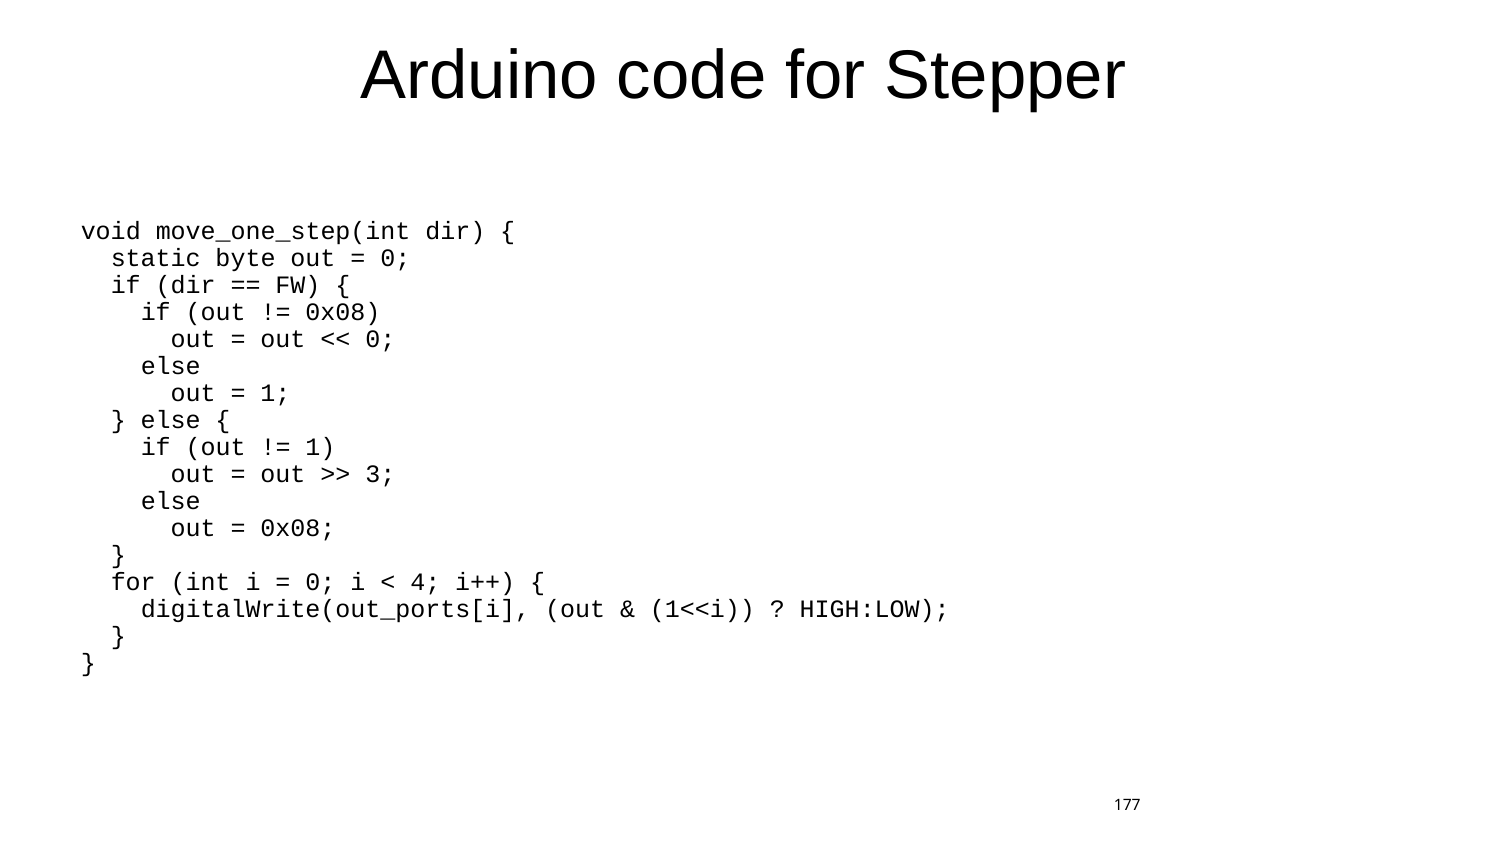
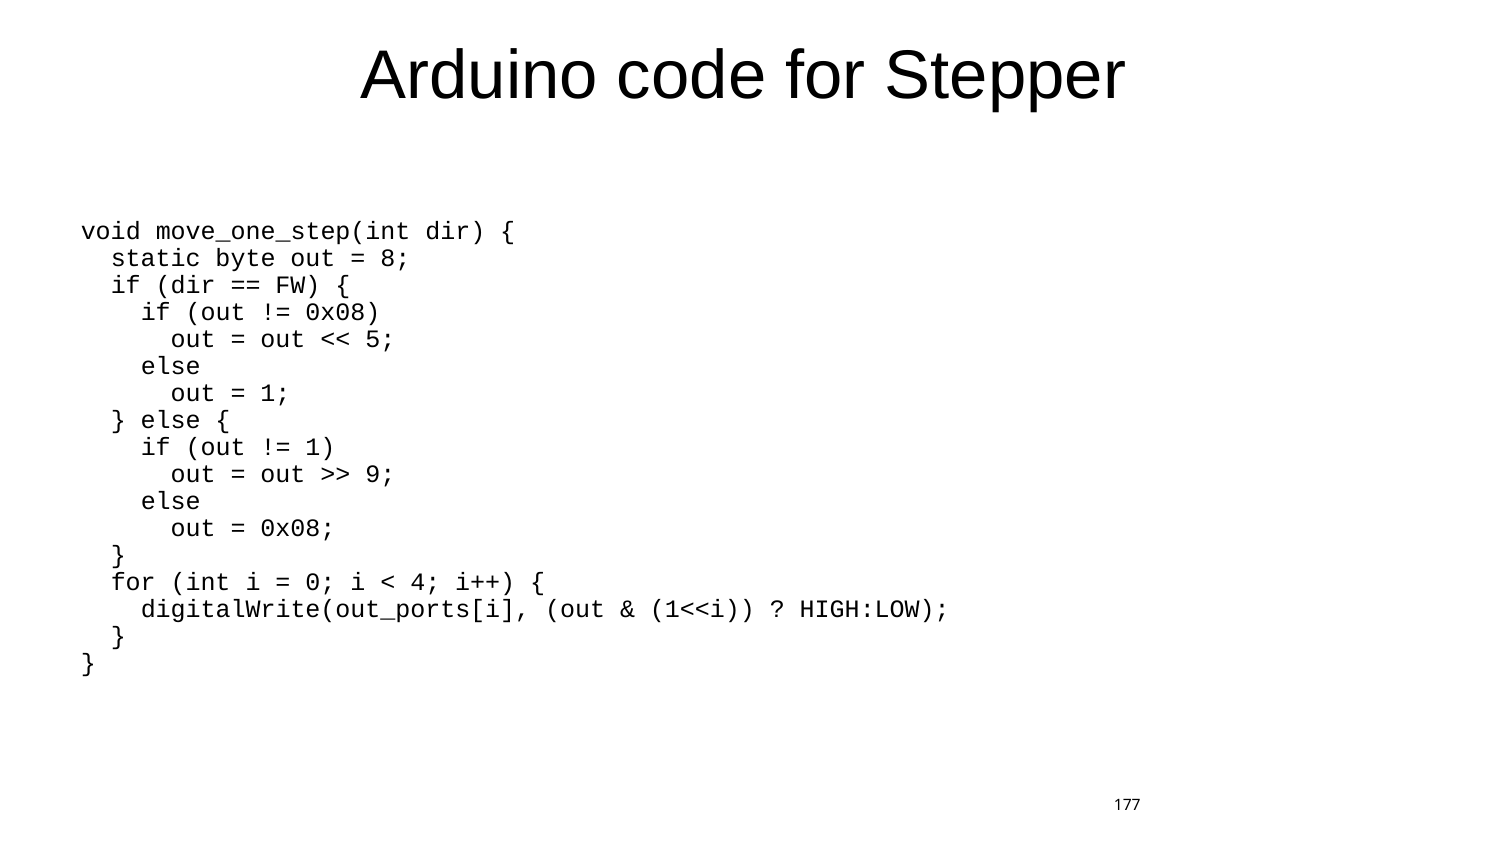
0 at (395, 258): 0 -> 8
0 at (380, 339): 0 -> 5
3: 3 -> 9
